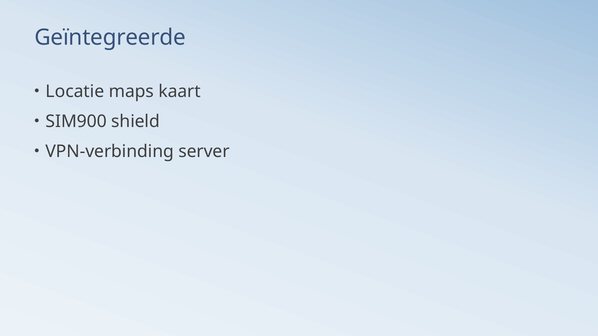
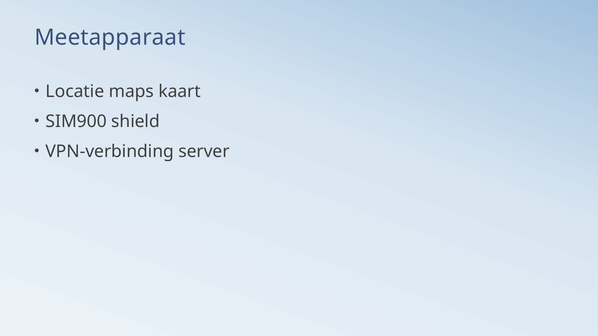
Geïntegreerde: Geïntegreerde -> Meetapparaat
